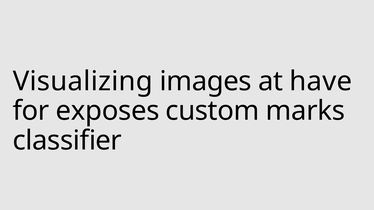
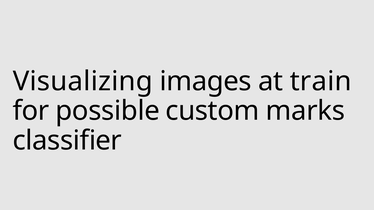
have: have -> train
exposes: exposes -> possible
